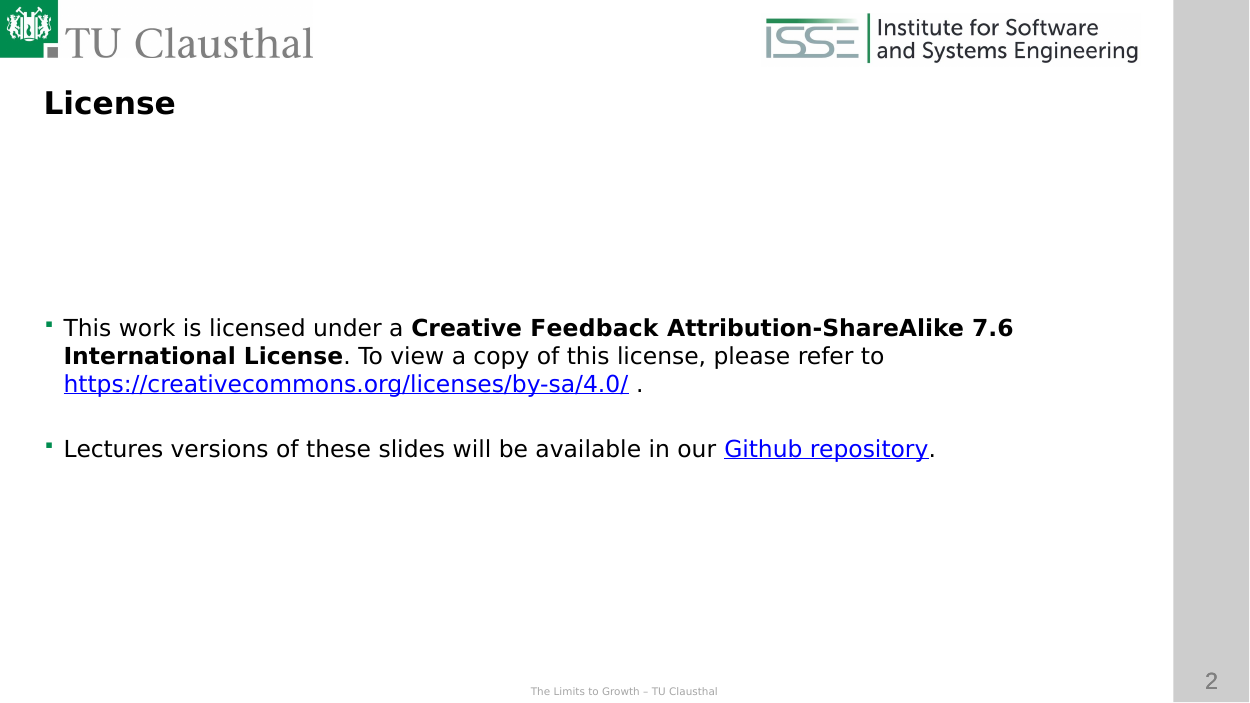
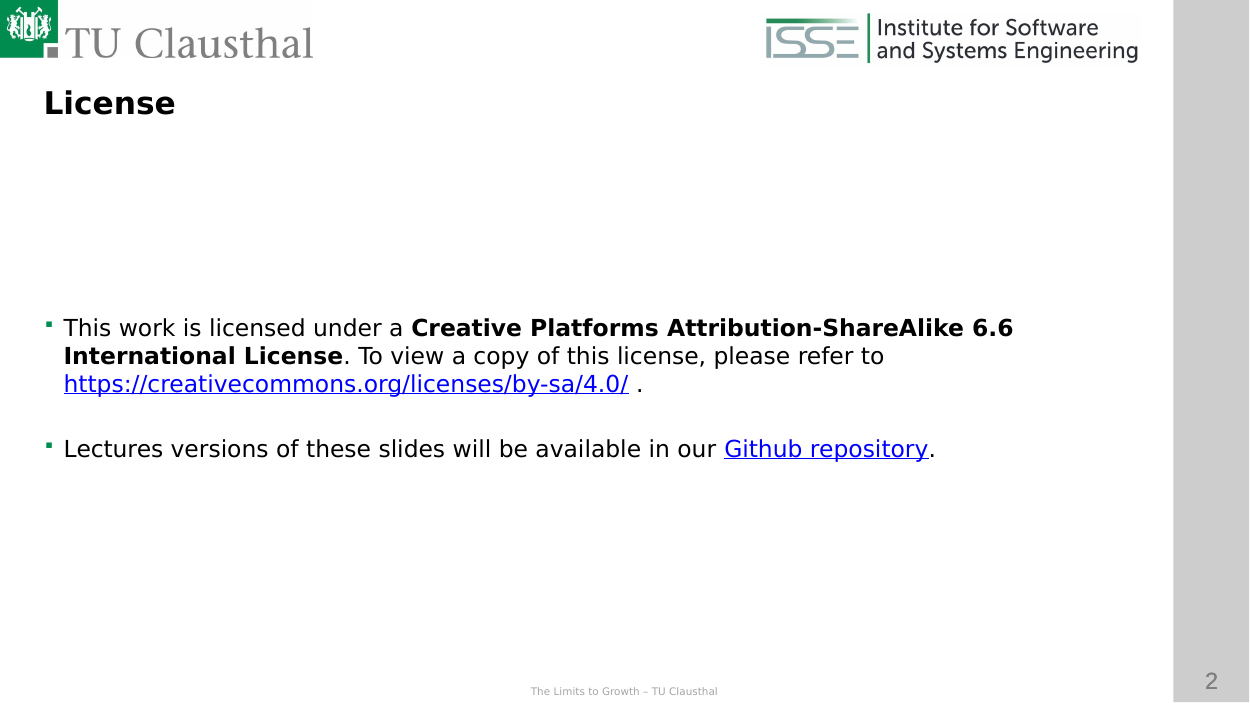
Feedback: Feedback -> Platforms
7.6: 7.6 -> 6.6
